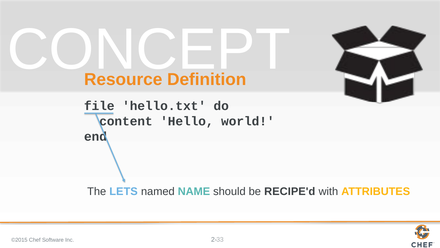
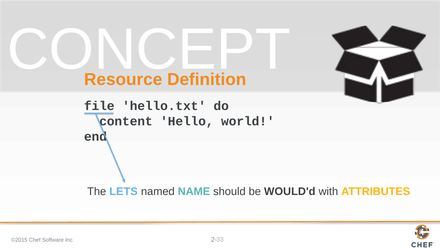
RECIPE'd: RECIPE'd -> WOULD'd
